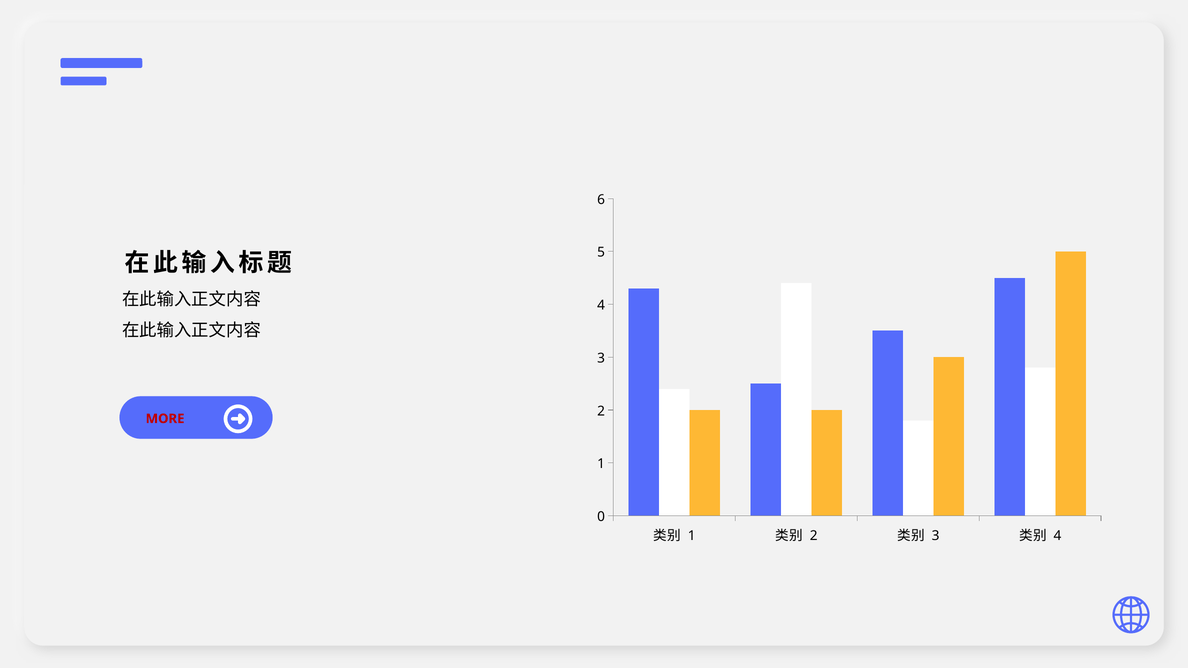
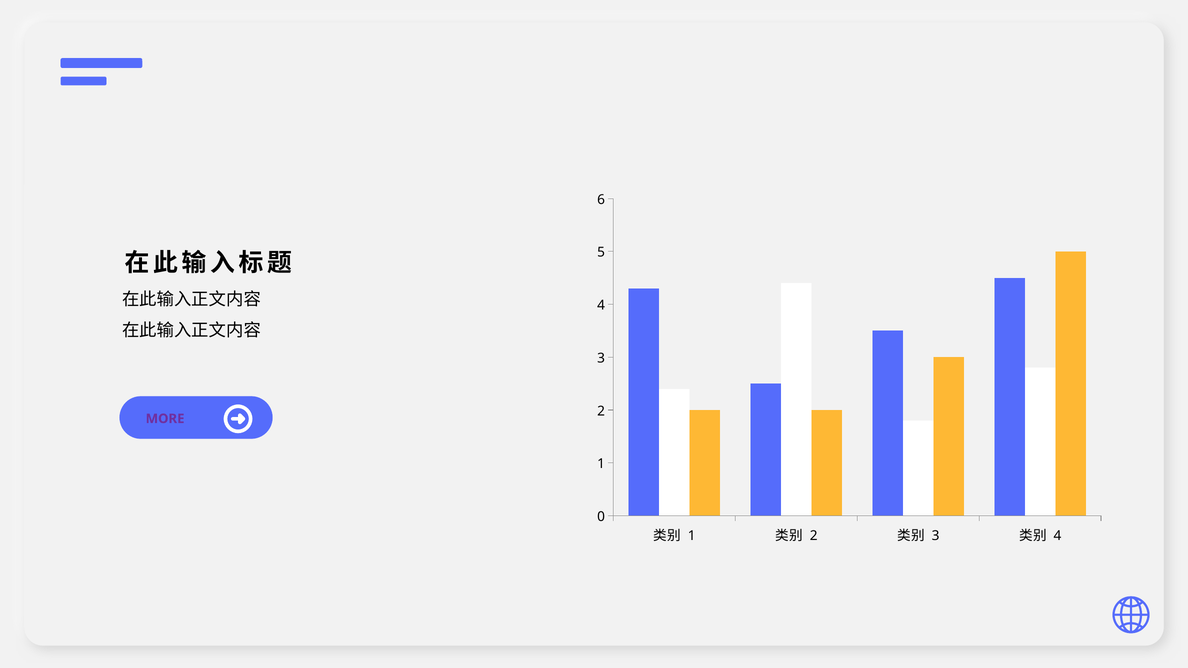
MORE colour: red -> purple
